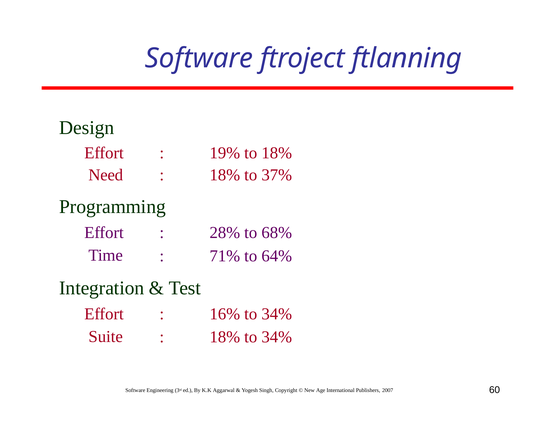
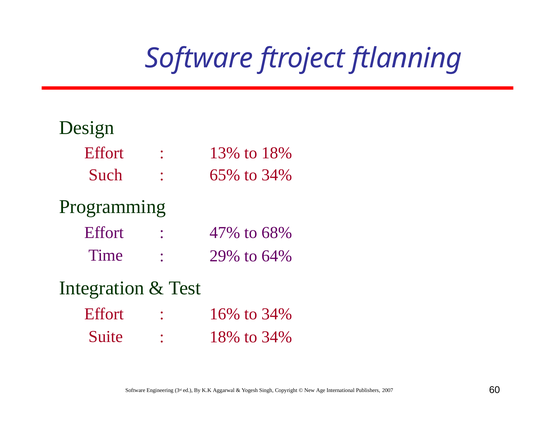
19%: 19% -> 13%
Need: Need -> Such
18% at (225, 175): 18% -> 65%
37% at (277, 175): 37% -> 34%
28%: 28% -> 47%
71%: 71% -> 29%
